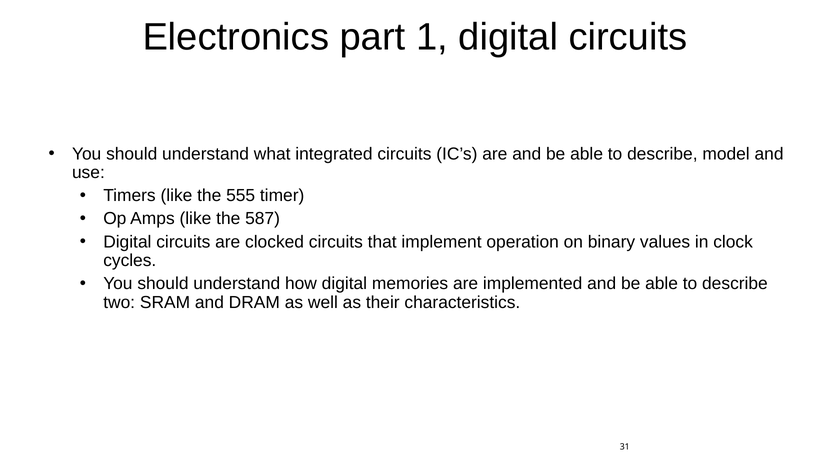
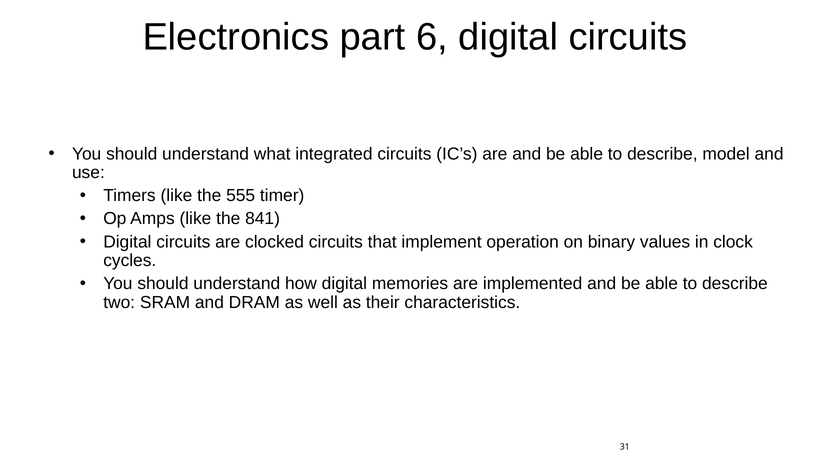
1: 1 -> 6
587: 587 -> 841
